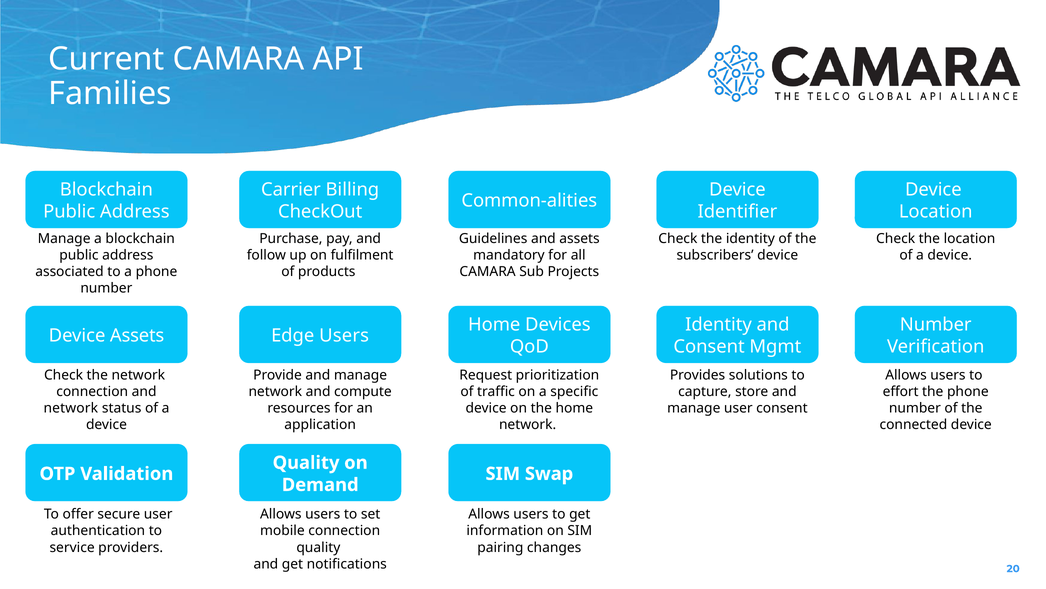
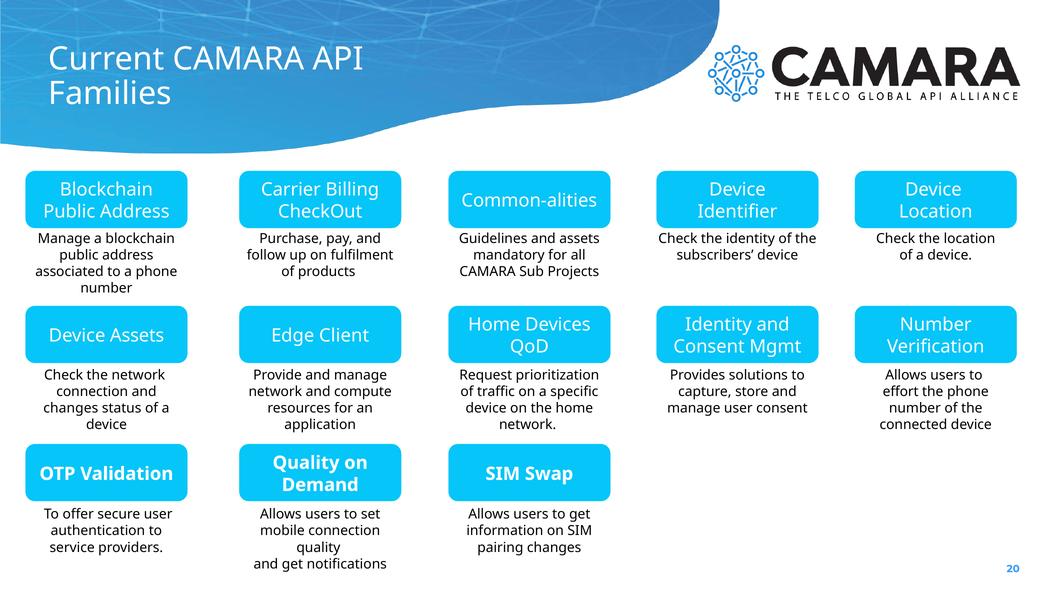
Edge Users: Users -> Client
network at (71, 408): network -> changes
